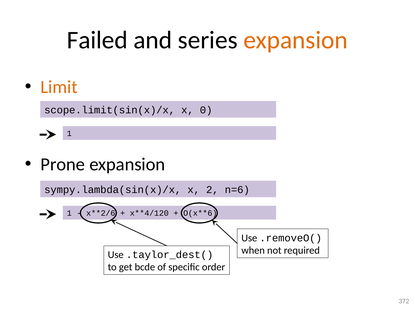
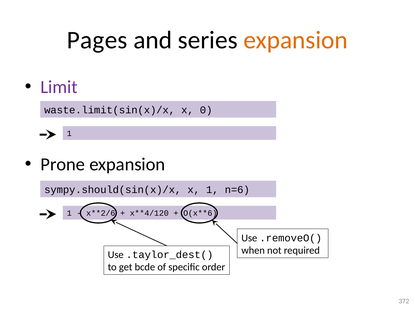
Failed: Failed -> Pages
Limit colour: orange -> purple
scope.limit(sin(x)/x: scope.limit(sin(x)/x -> waste.limit(sin(x)/x
sympy.lambda(sin(x)/x: sympy.lambda(sin(x)/x -> sympy.should(sin(x)/x
x 2: 2 -> 1
